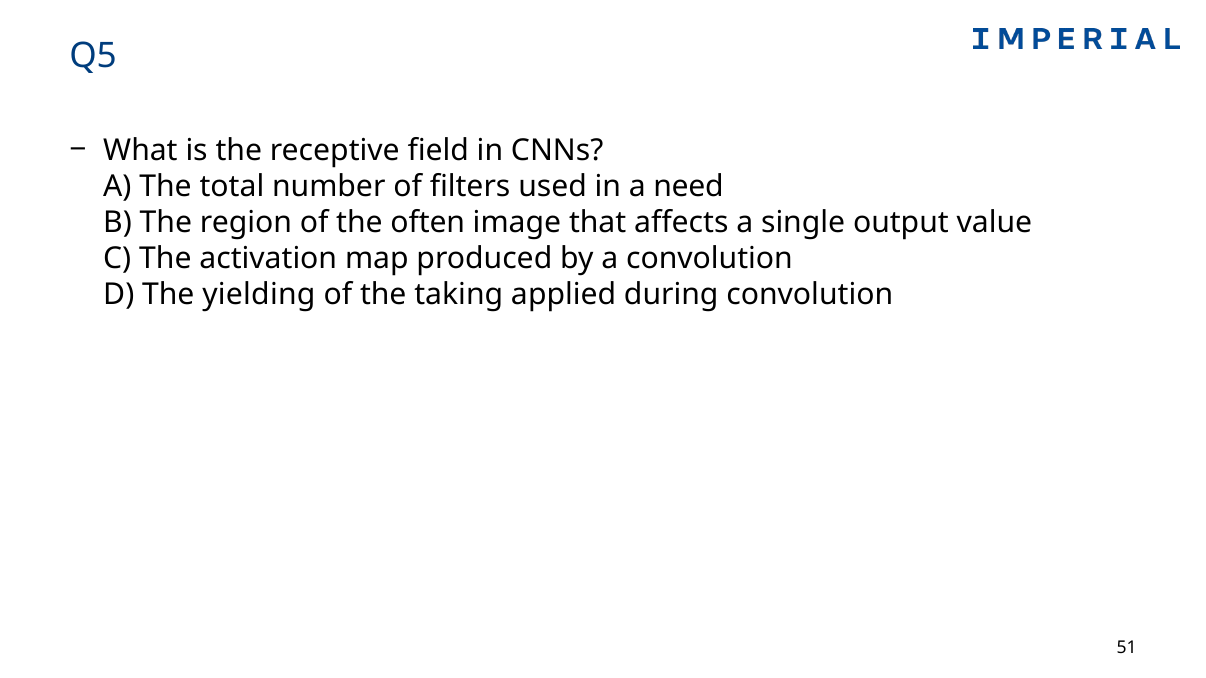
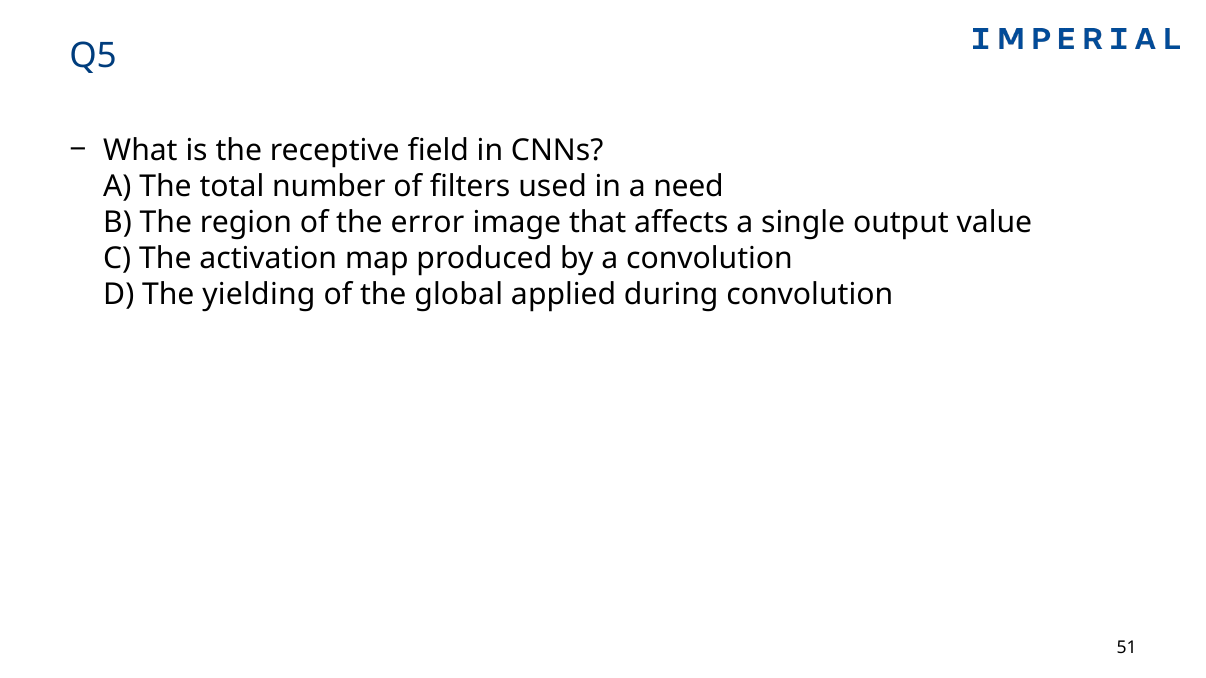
often: often -> error
taking: taking -> global
